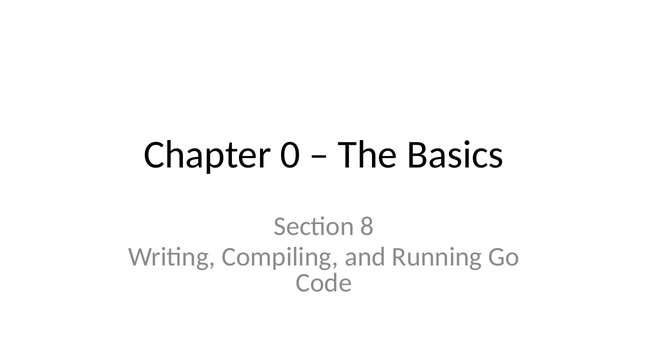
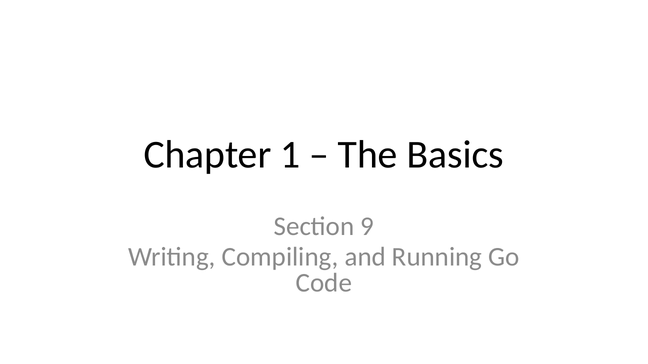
0: 0 -> 1
8: 8 -> 9
